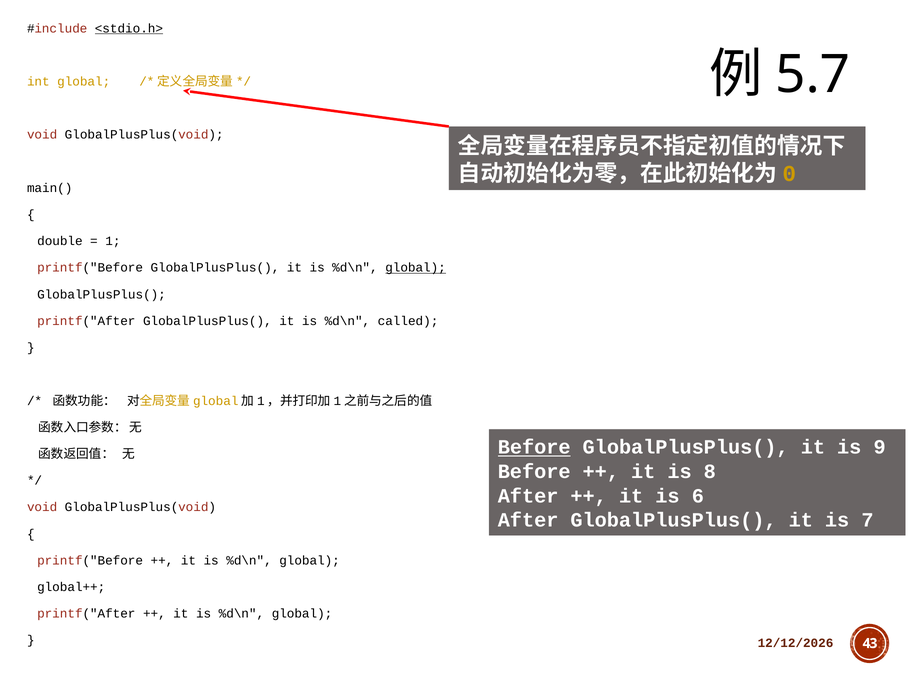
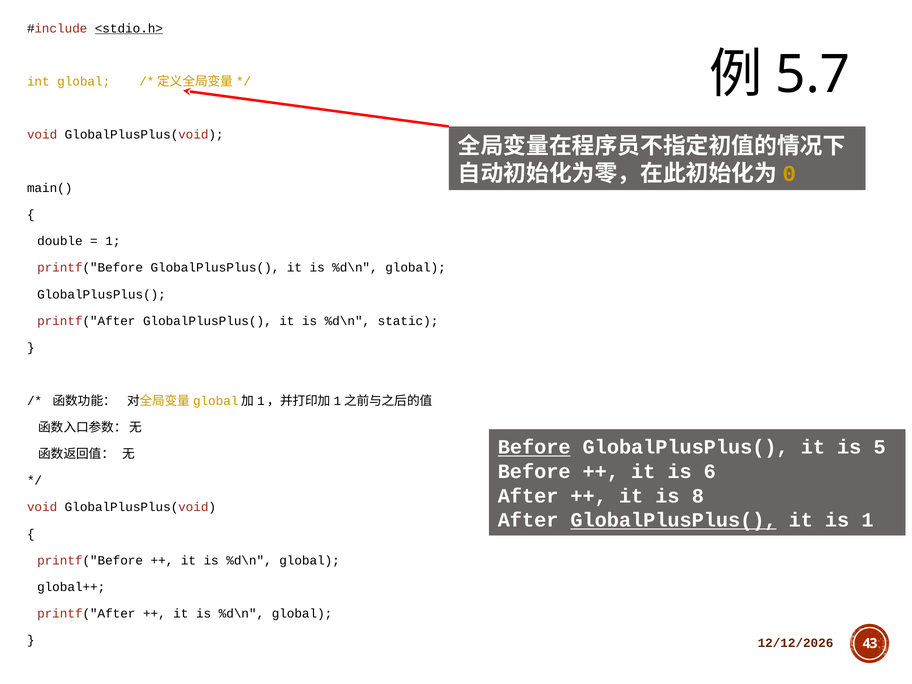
global at (416, 268) underline: present -> none
called: called -> static
9: 9 -> 5
8: 8 -> 6
6: 6 -> 8
GlobalPlusPlus( at (674, 520) underline: none -> present
is 7: 7 -> 1
